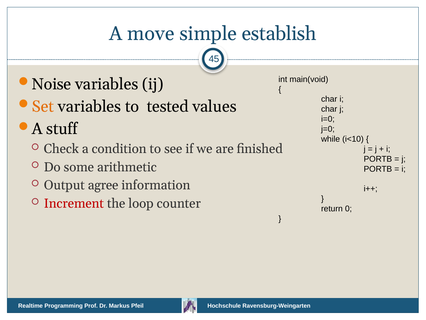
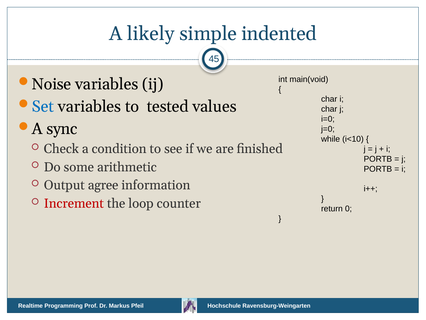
move: move -> likely
establish: establish -> indented
Set colour: orange -> blue
stuff: stuff -> sync
